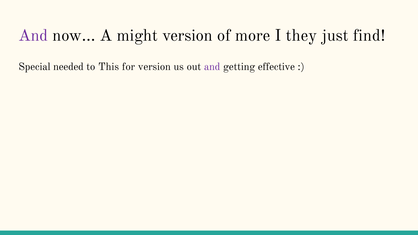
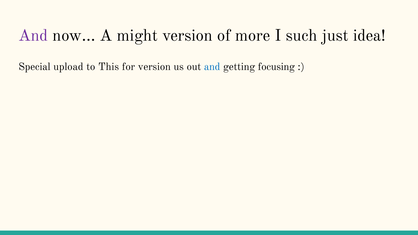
they: they -> such
find: find -> idea
needed: needed -> upload
and at (212, 67) colour: purple -> blue
effective: effective -> focusing
